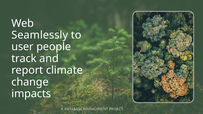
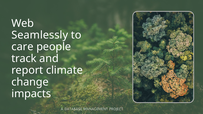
user: user -> care
